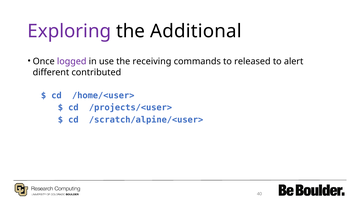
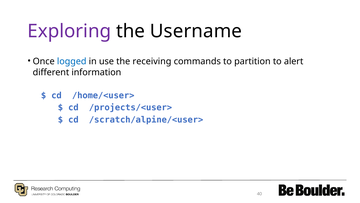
Additional: Additional -> Username
logged colour: purple -> blue
released: released -> partition
contributed: contributed -> information
